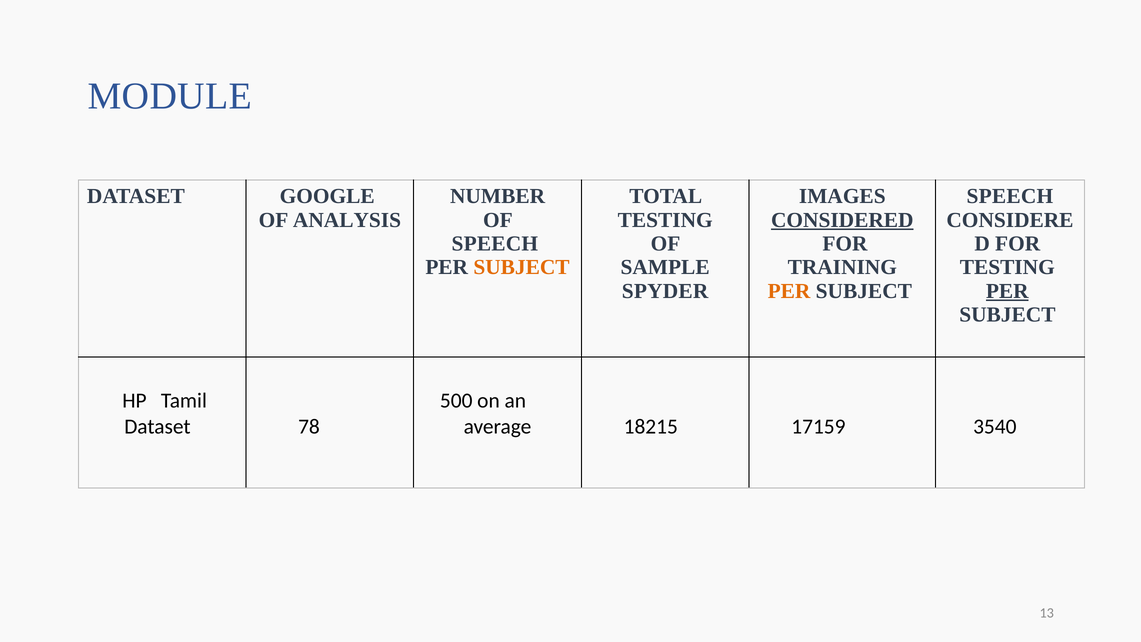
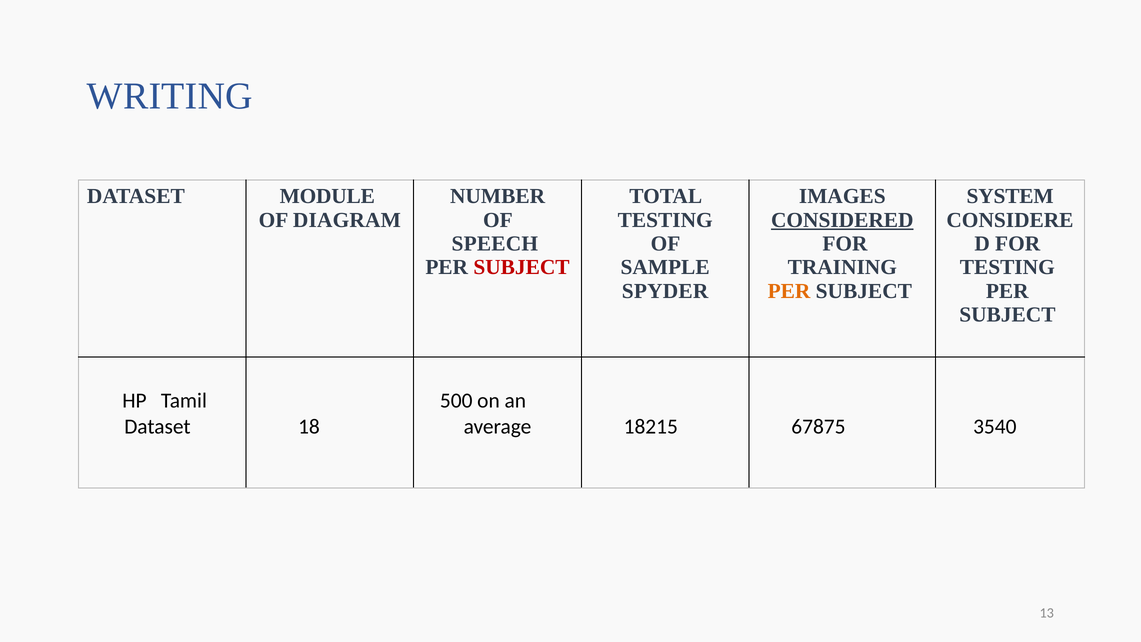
MODULE: MODULE -> WRITING
GOOGLE: GOOGLE -> MODULE
SPEECH at (1010, 196): SPEECH -> SYSTEM
ANALYSIS: ANALYSIS -> DIAGRAM
SUBJECT at (522, 267) colour: orange -> red
PER at (1007, 291) underline: present -> none
78: 78 -> 18
17159: 17159 -> 67875
